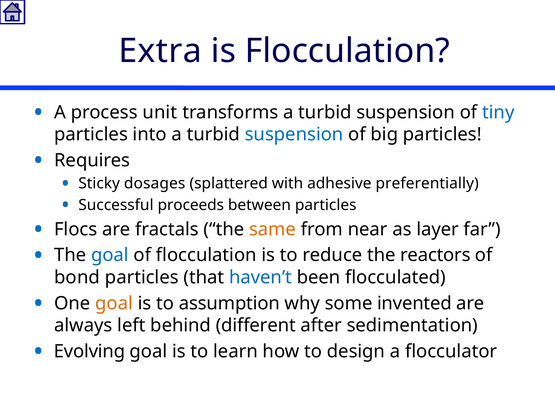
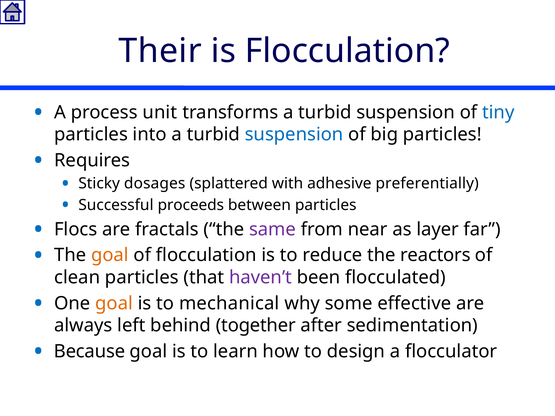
Extra: Extra -> Their
same colour: orange -> purple
goal at (110, 255) colour: blue -> orange
bond: bond -> clean
haven’t colour: blue -> purple
assumption: assumption -> mechanical
invented: invented -> effective
different: different -> together
Evolving: Evolving -> Because
